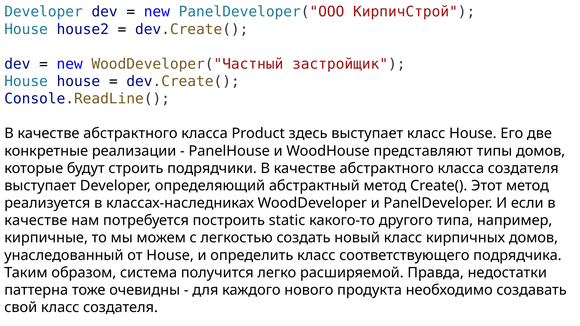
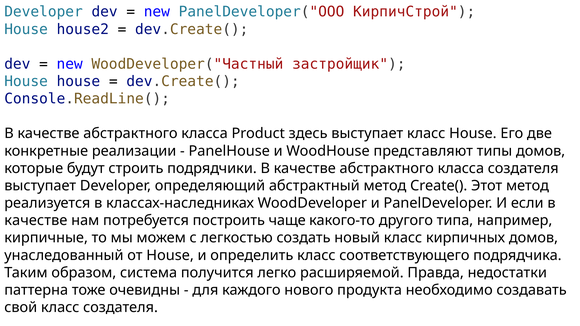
static: static -> чаще
